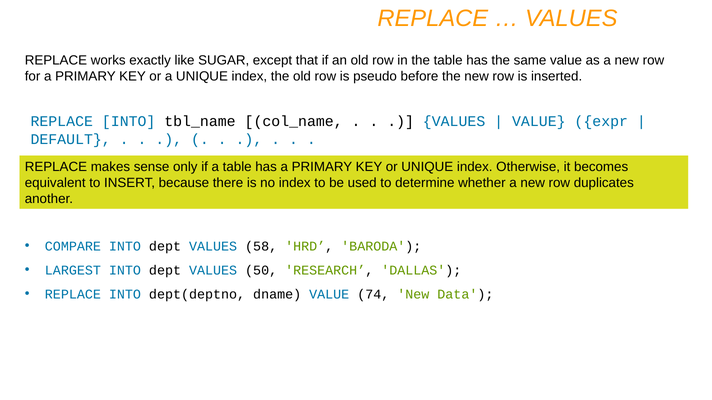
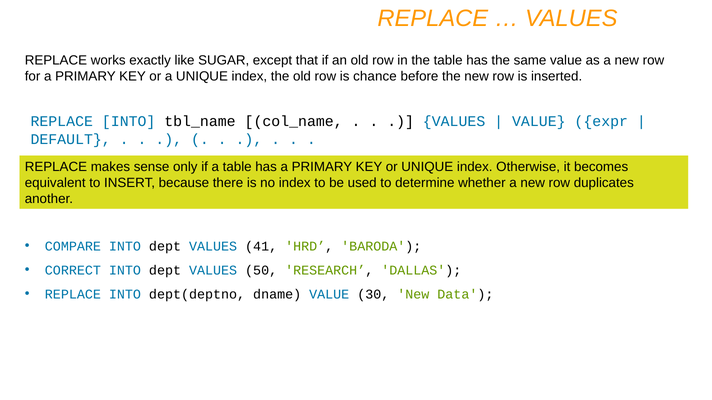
pseudo: pseudo -> chance
58: 58 -> 41
LARGEST: LARGEST -> CORRECT
74: 74 -> 30
